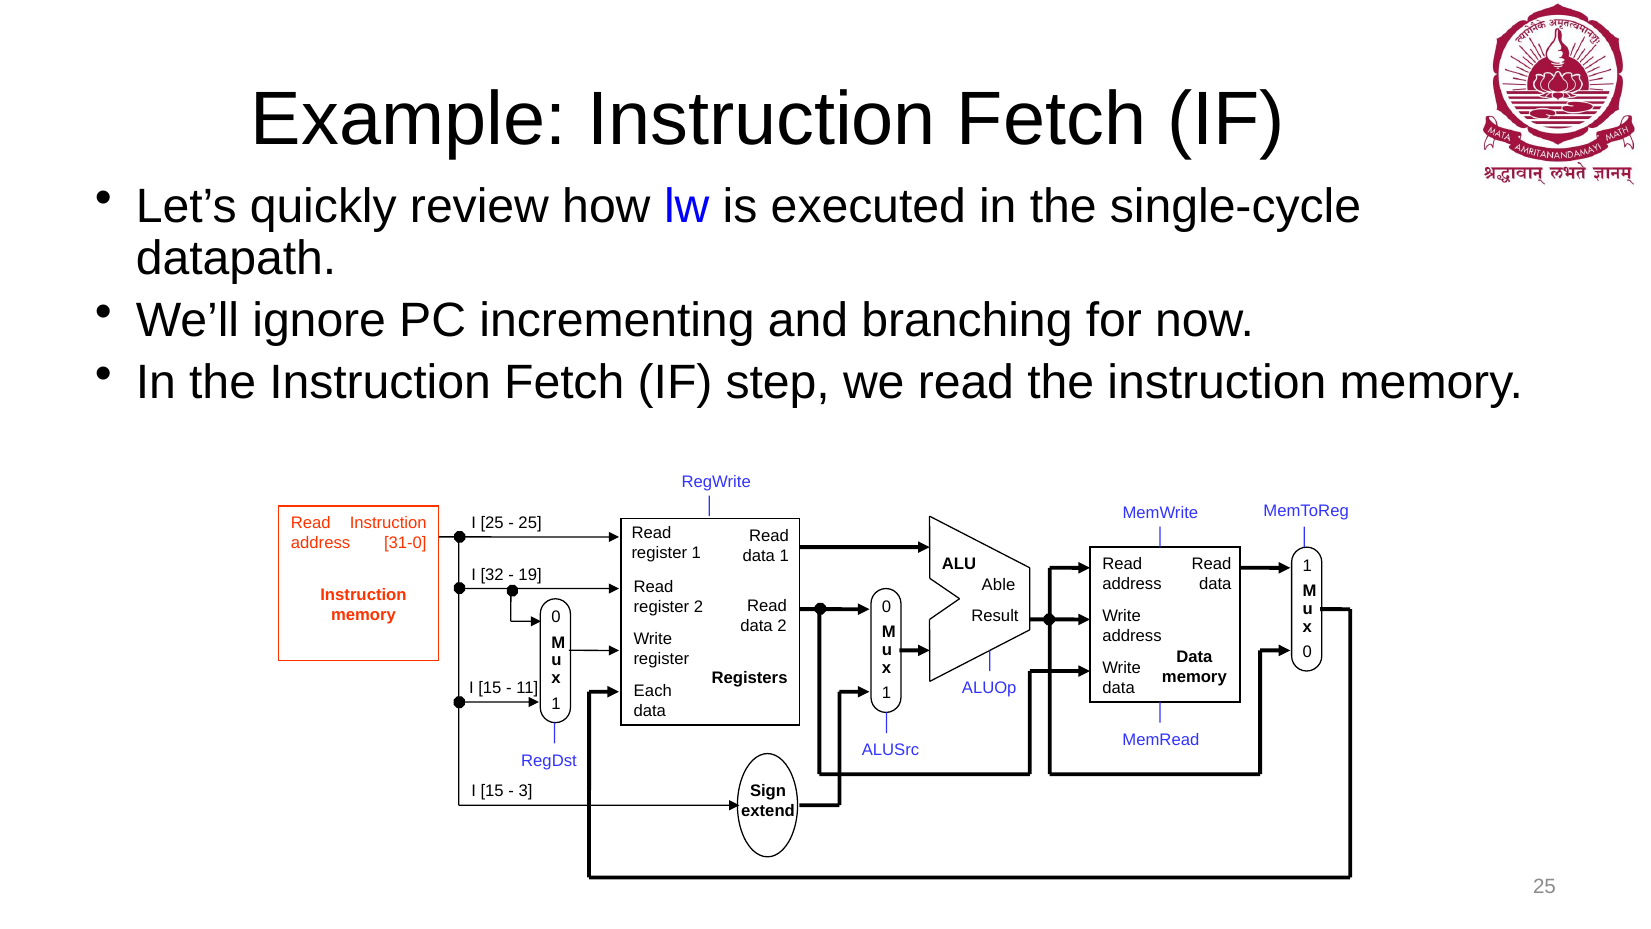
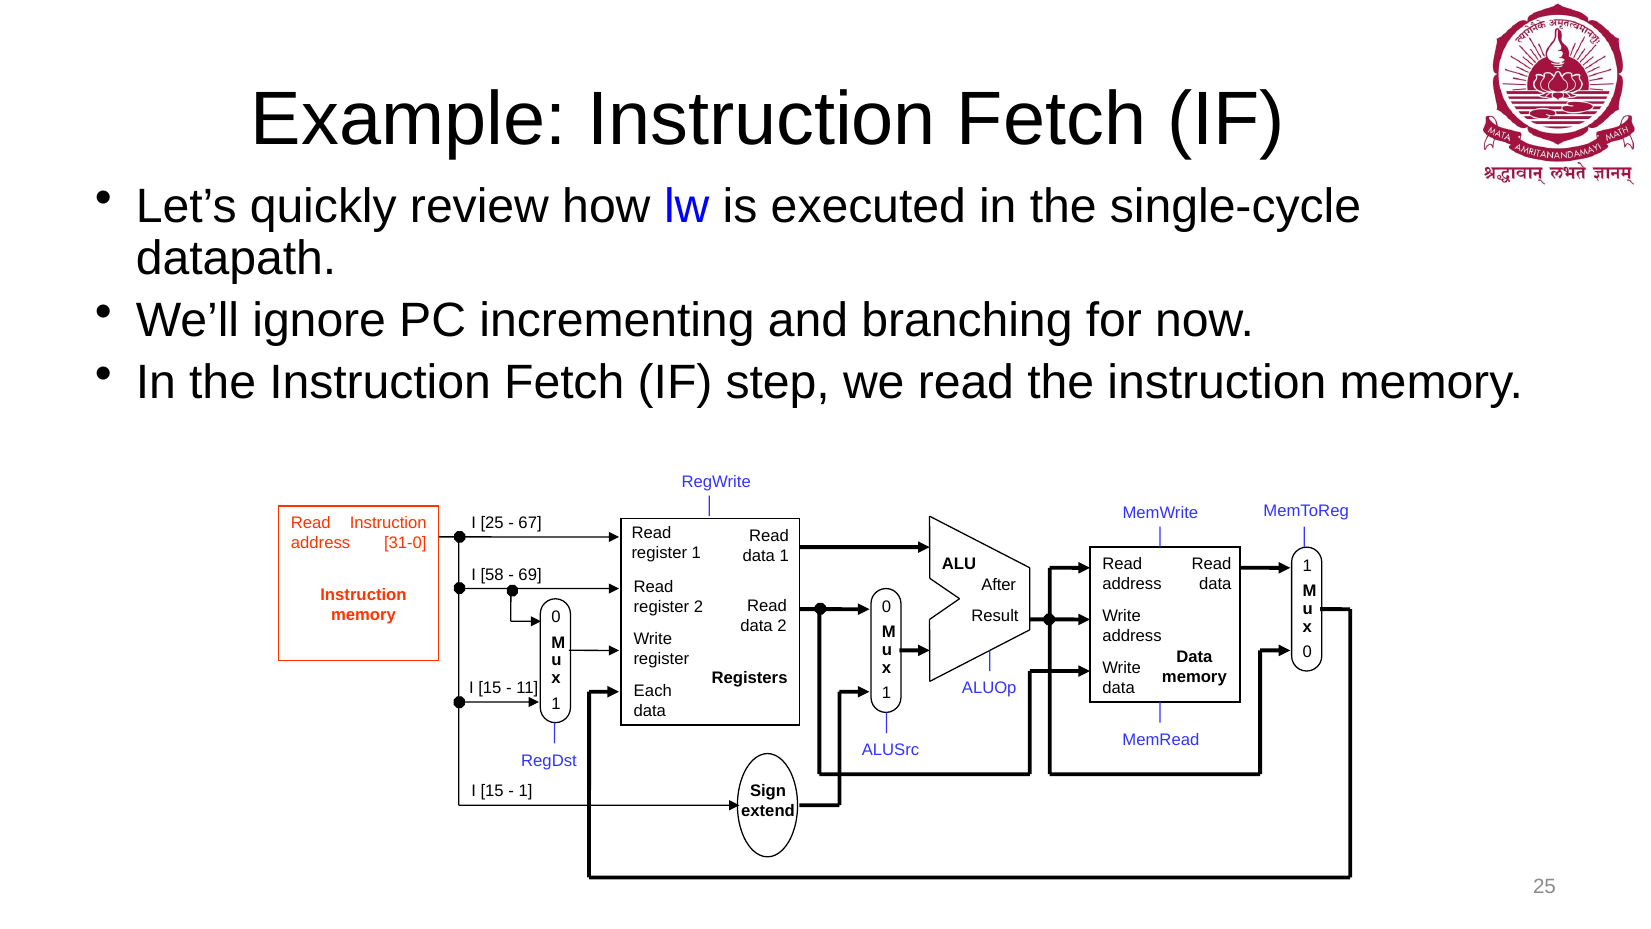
25 at (530, 523): 25 -> 67
32: 32 -> 58
19: 19 -> 69
Able: Able -> After
3 at (525, 791): 3 -> 1
